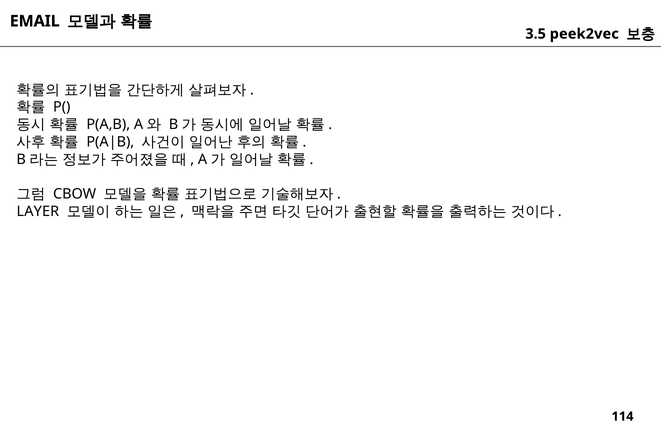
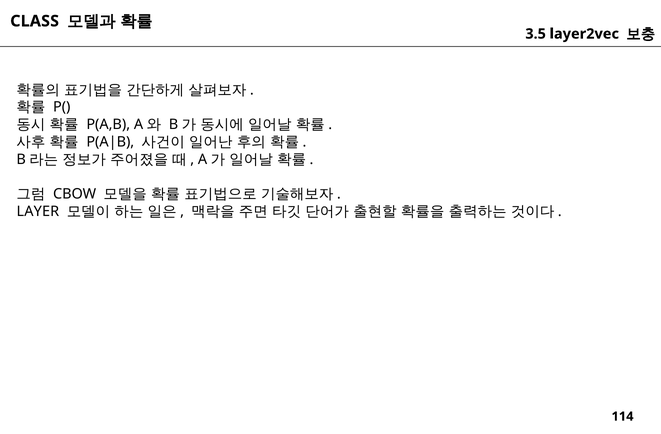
EMAIL: EMAIL -> CLASS
peek2vec: peek2vec -> layer2vec
